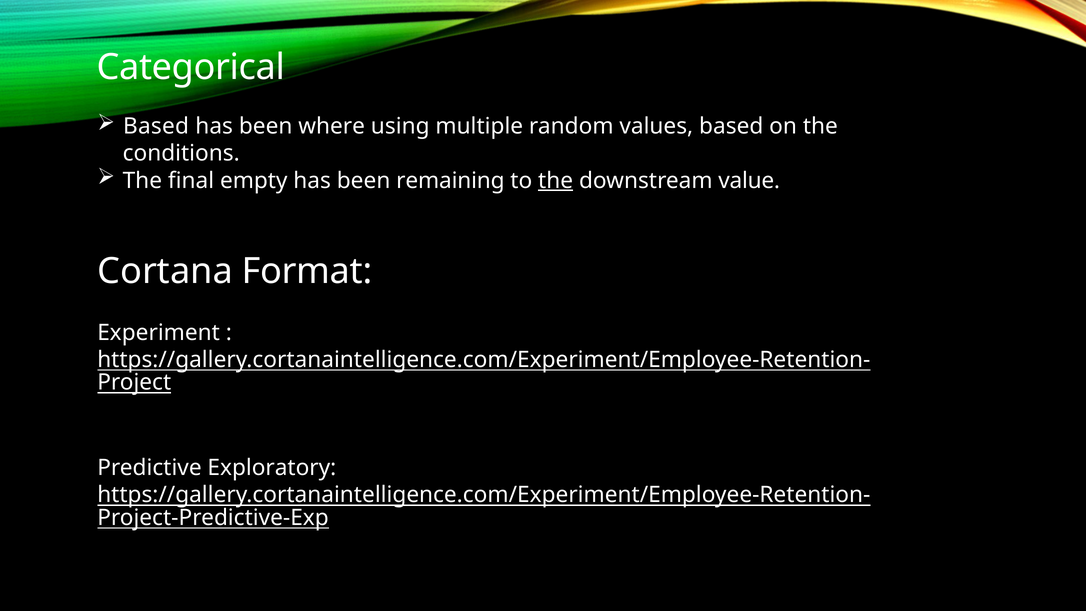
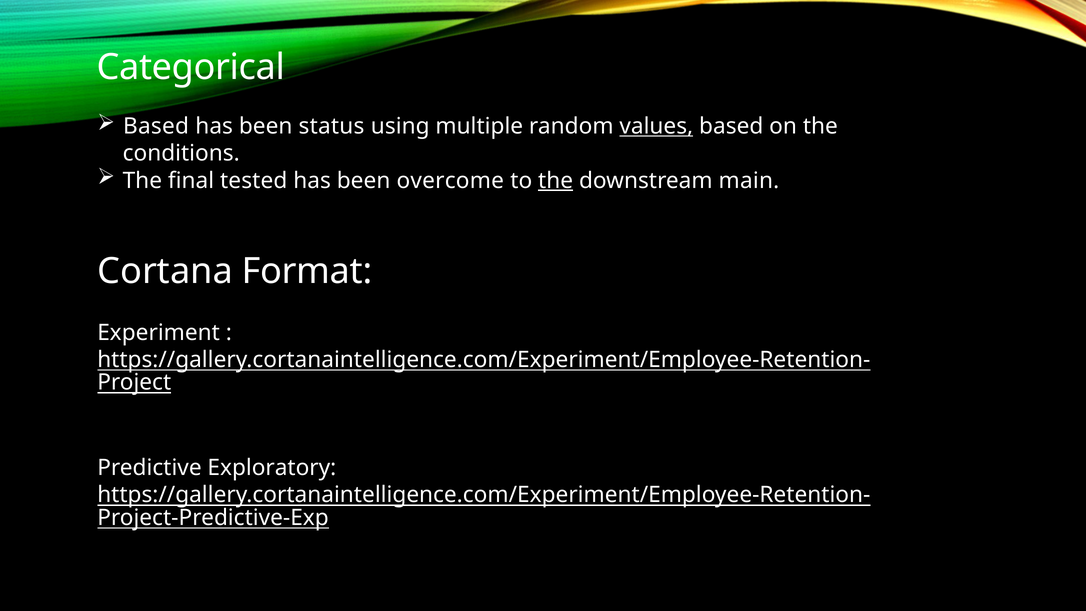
where: where -> status
values underline: none -> present
empty: empty -> tested
remaining: remaining -> overcome
value: value -> main
